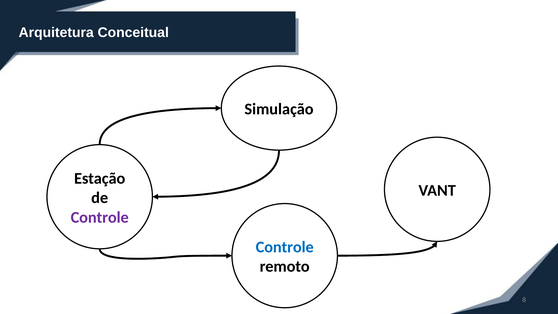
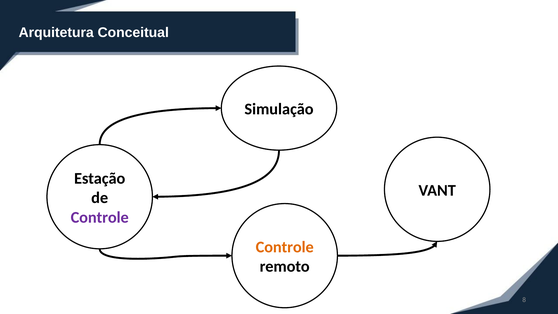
Controle at (285, 247) colour: blue -> orange
